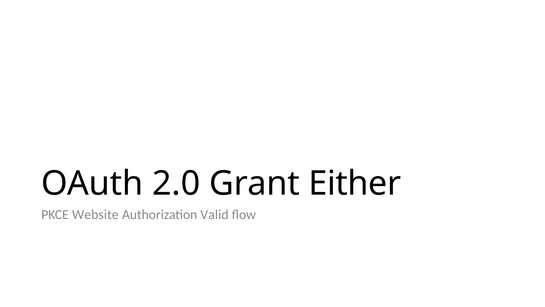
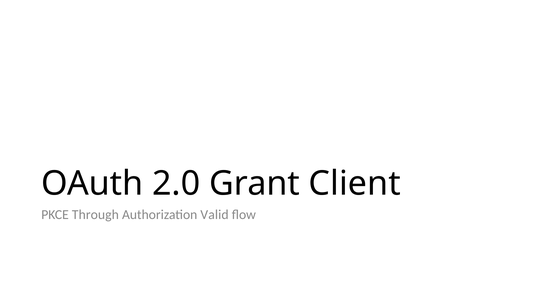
Either: Either -> Client
Website: Website -> Through
